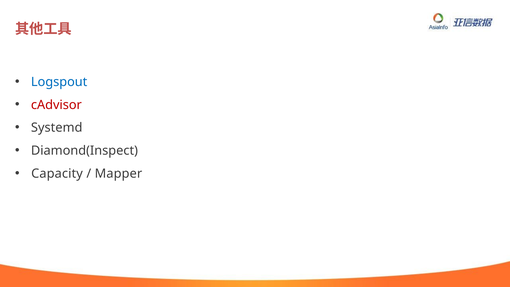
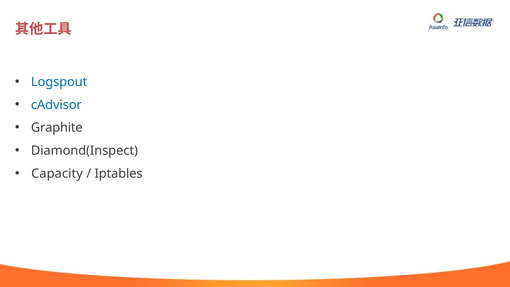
cAdvisor colour: red -> blue
Systemd: Systemd -> Graphite
Mapper: Mapper -> Iptables
